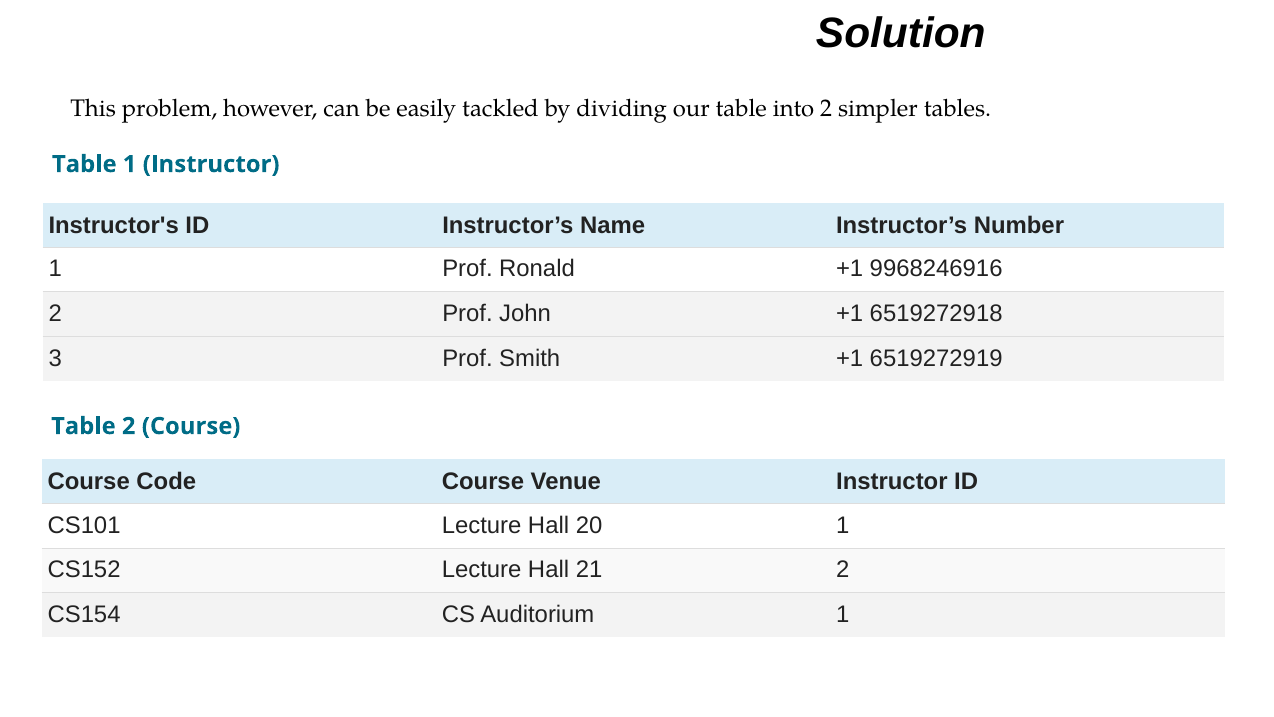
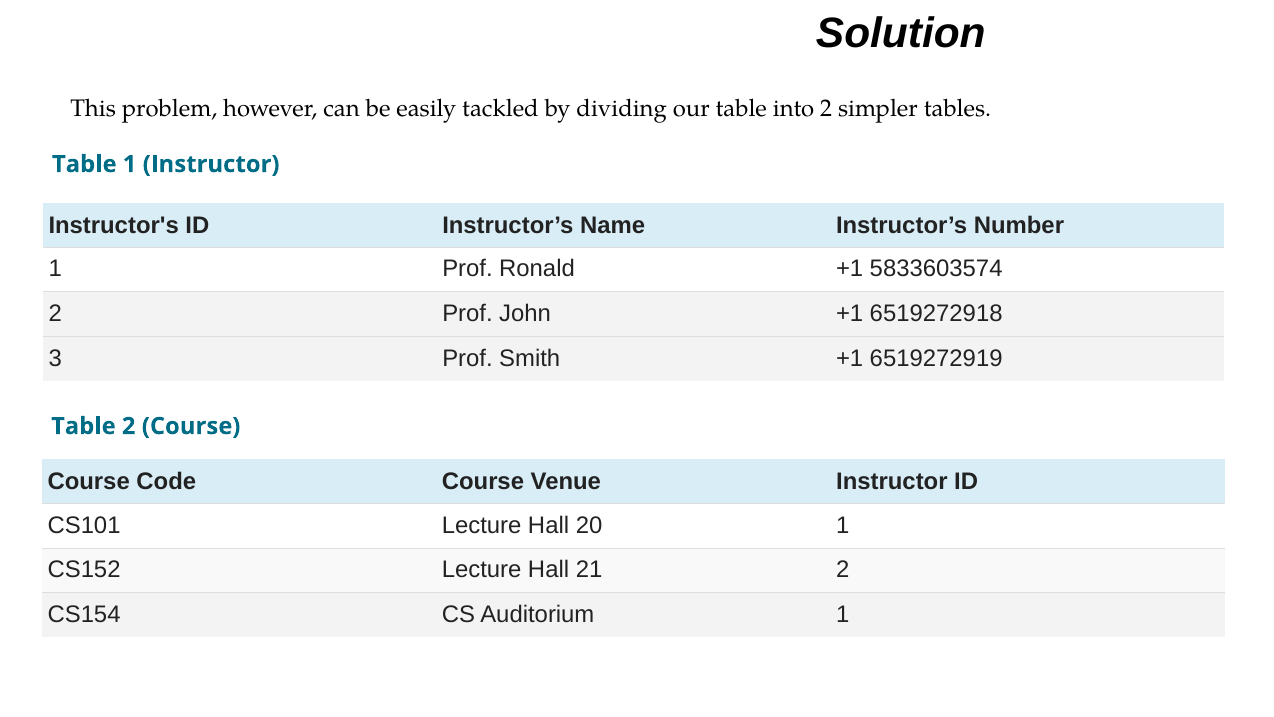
9968246916: 9968246916 -> 5833603574
